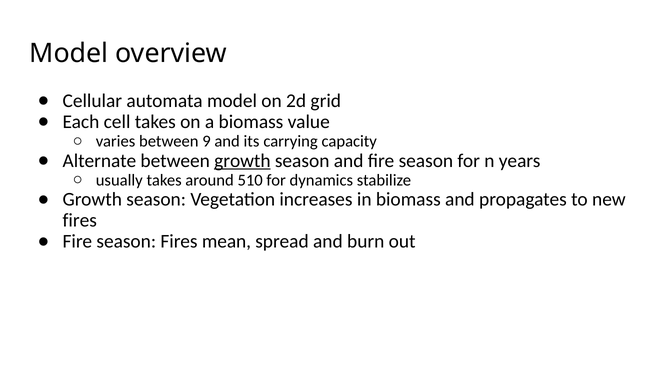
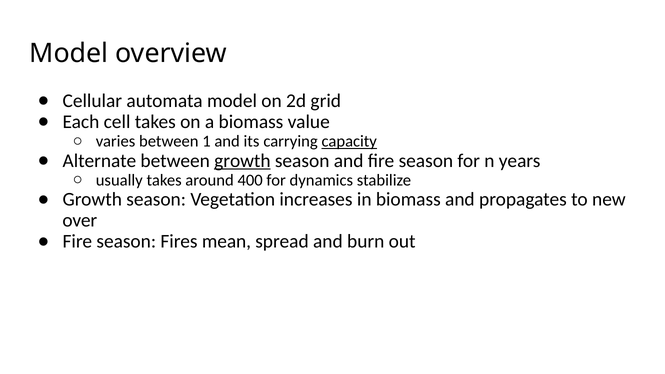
9: 9 -> 1
capacity underline: none -> present
510: 510 -> 400
fires at (80, 221): fires -> over
